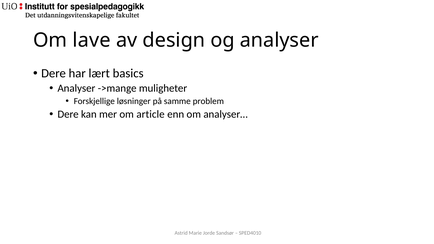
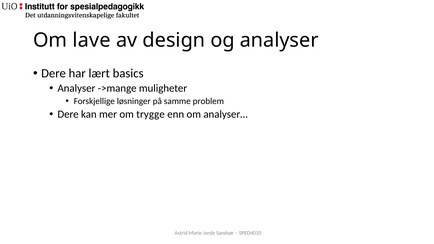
article: article -> trygge
